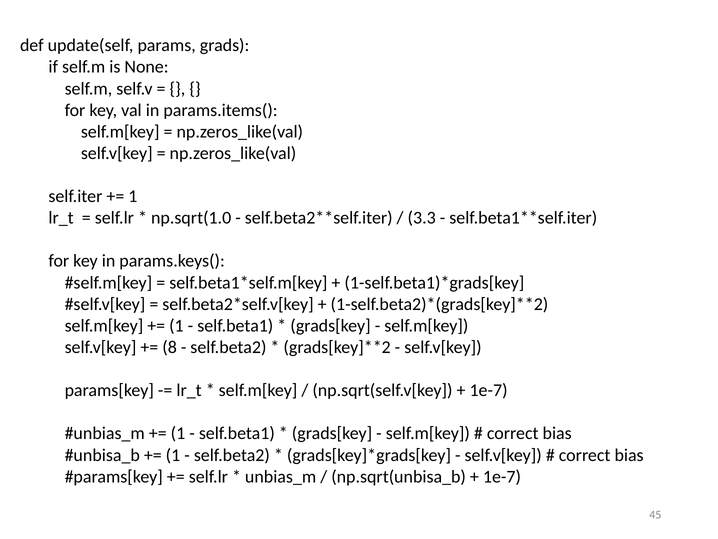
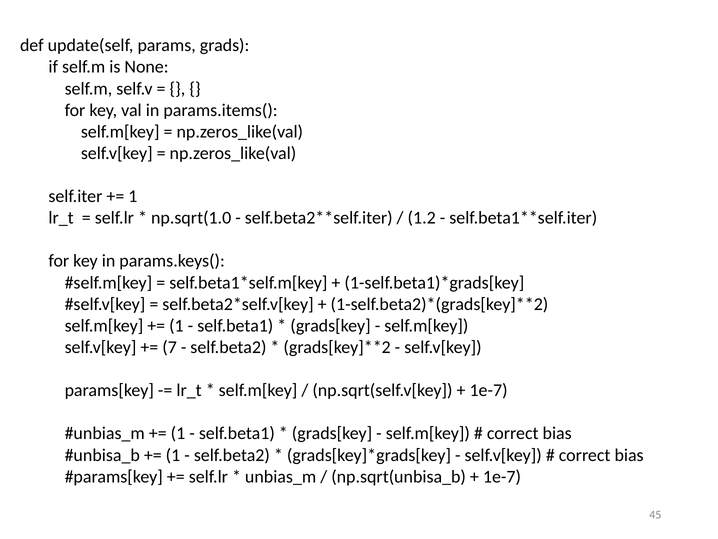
3.3: 3.3 -> 1.2
8: 8 -> 7
